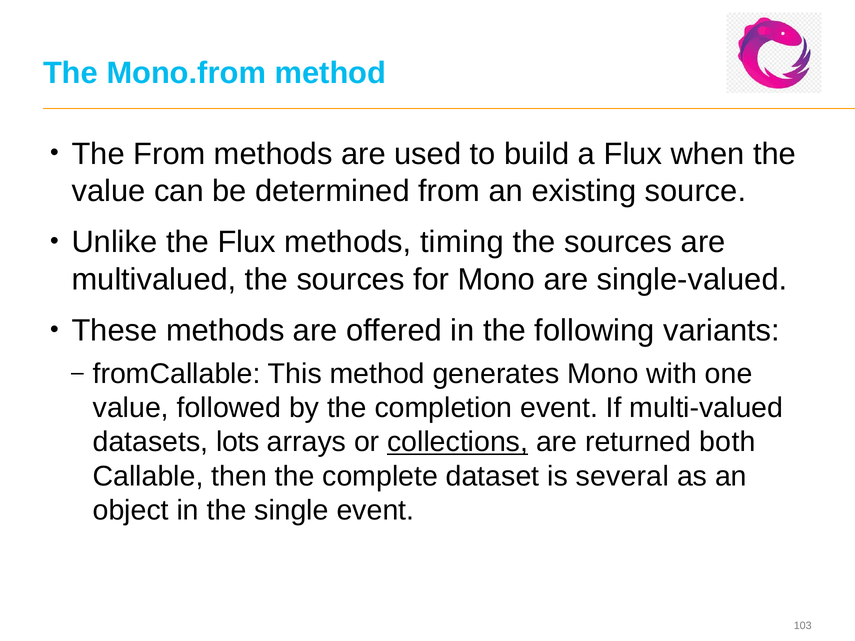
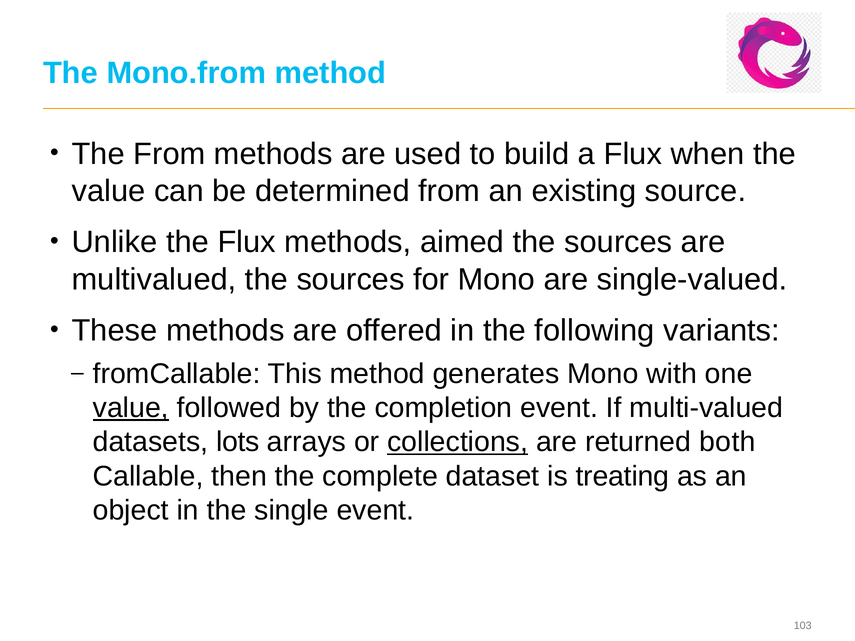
timing: timing -> aimed
value at (131, 408) underline: none -> present
several: several -> treating
